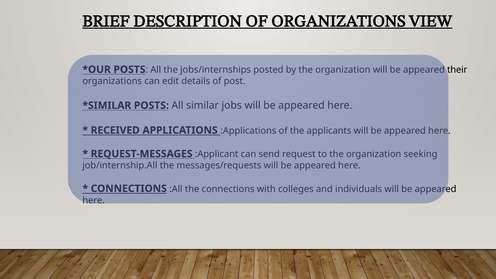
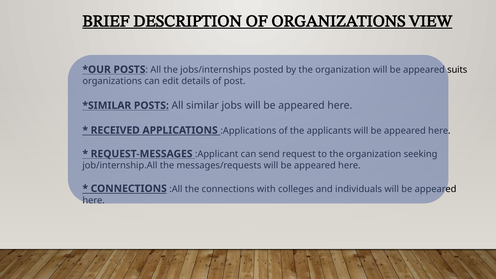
their: their -> suits
